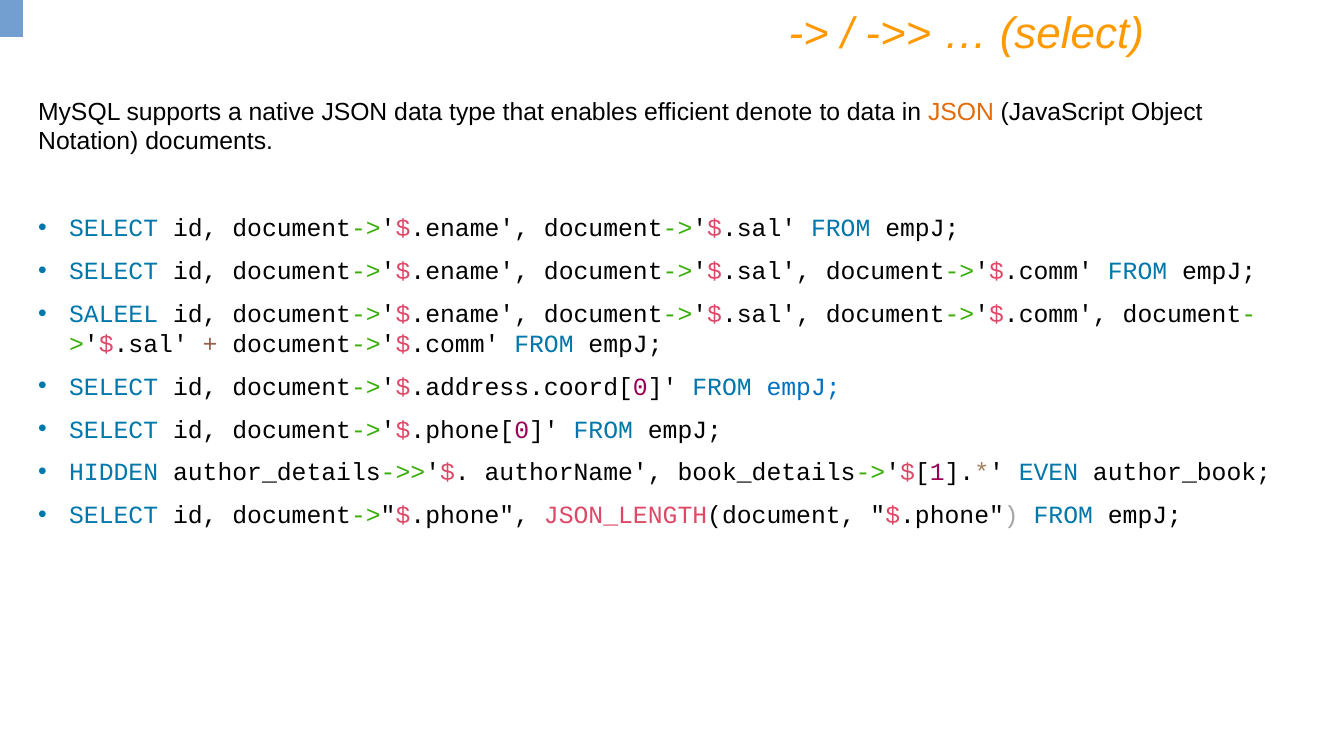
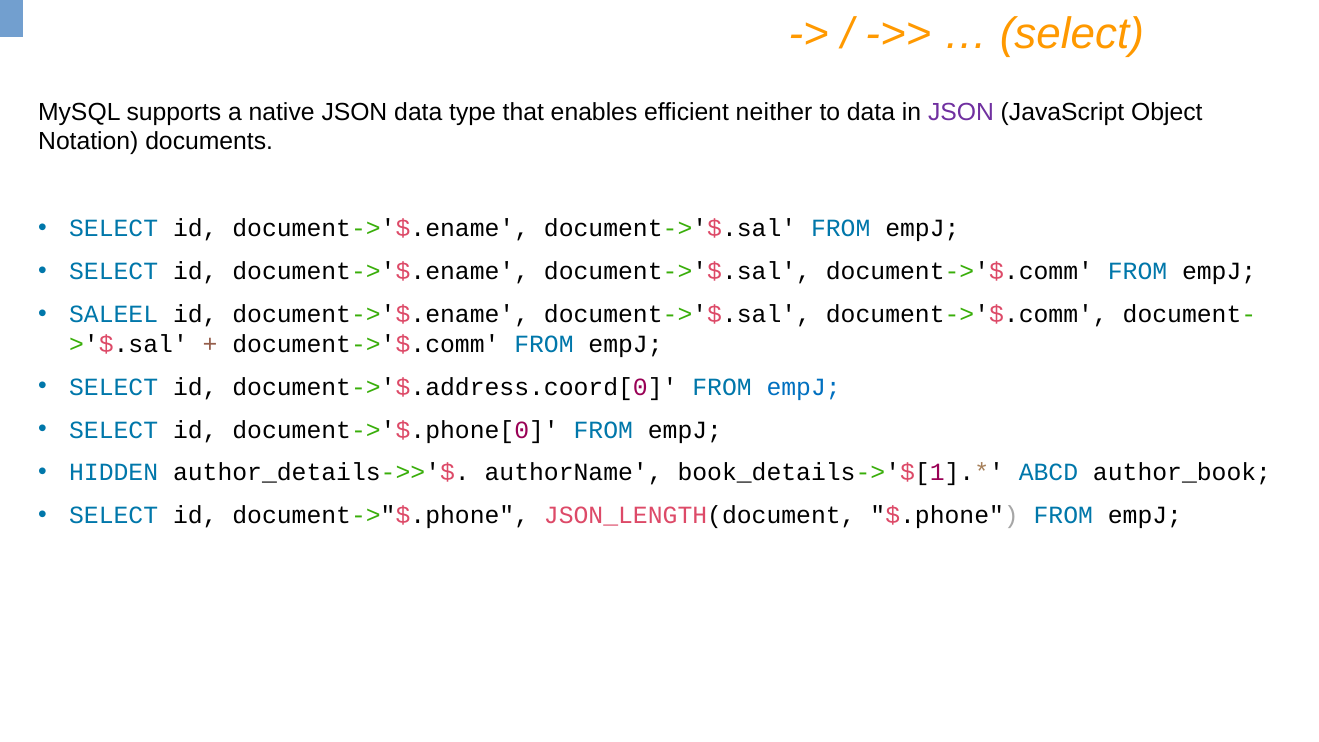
denote: denote -> neither
JSON at (961, 112) colour: orange -> purple
EVEN: EVEN -> ABCD
